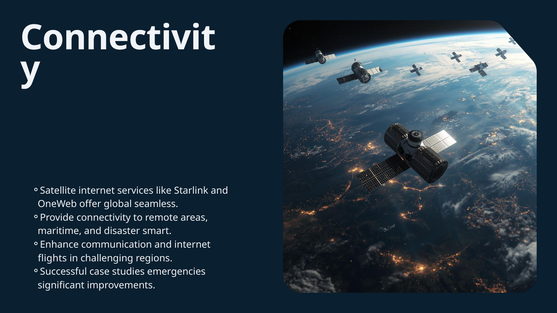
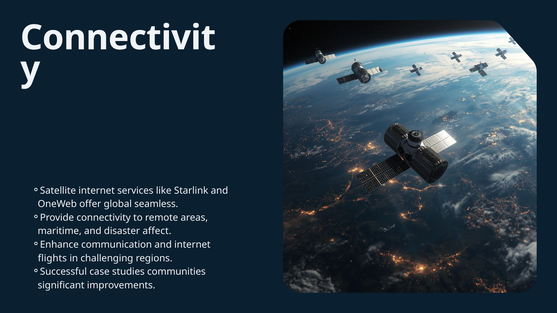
smart: smart -> affect
emergencies: emergencies -> communities
